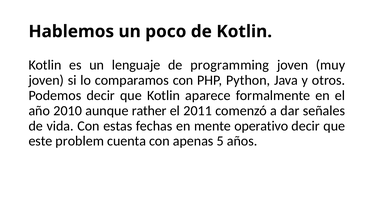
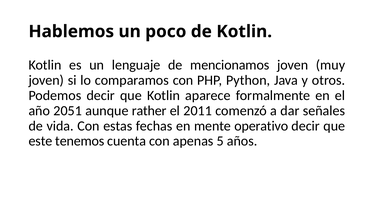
programming: programming -> mencionamos
2010: 2010 -> 2051
problem: problem -> tenemos
